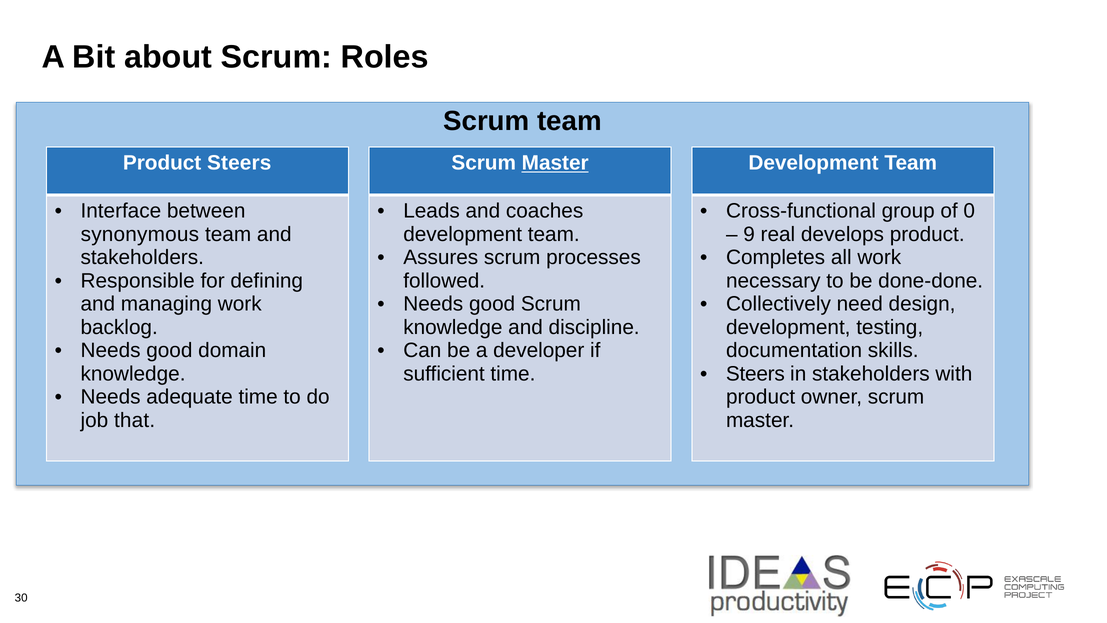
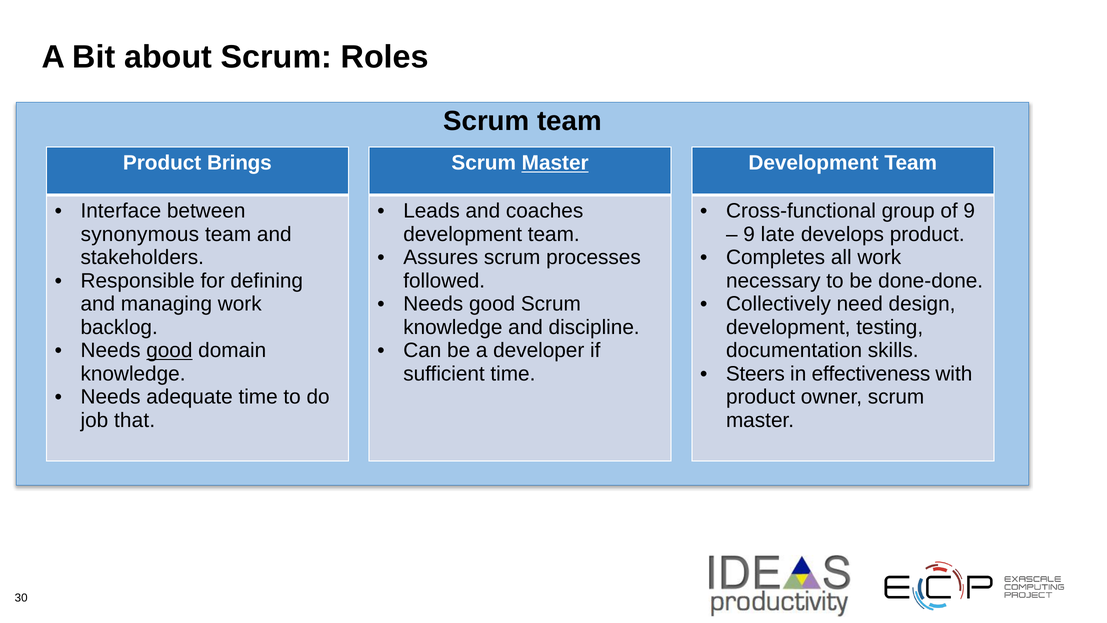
Product Steers: Steers -> Brings
of 0: 0 -> 9
real: real -> late
good at (169, 351) underline: none -> present
in stakeholders: stakeholders -> effectiveness
